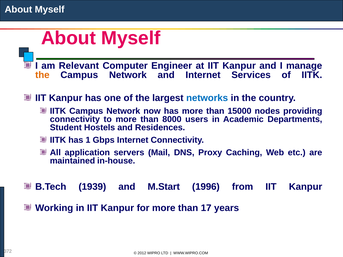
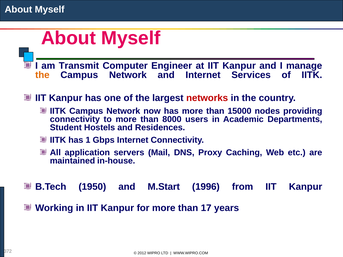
Relevant: Relevant -> Transmit
networks colour: blue -> red
1939: 1939 -> 1950
